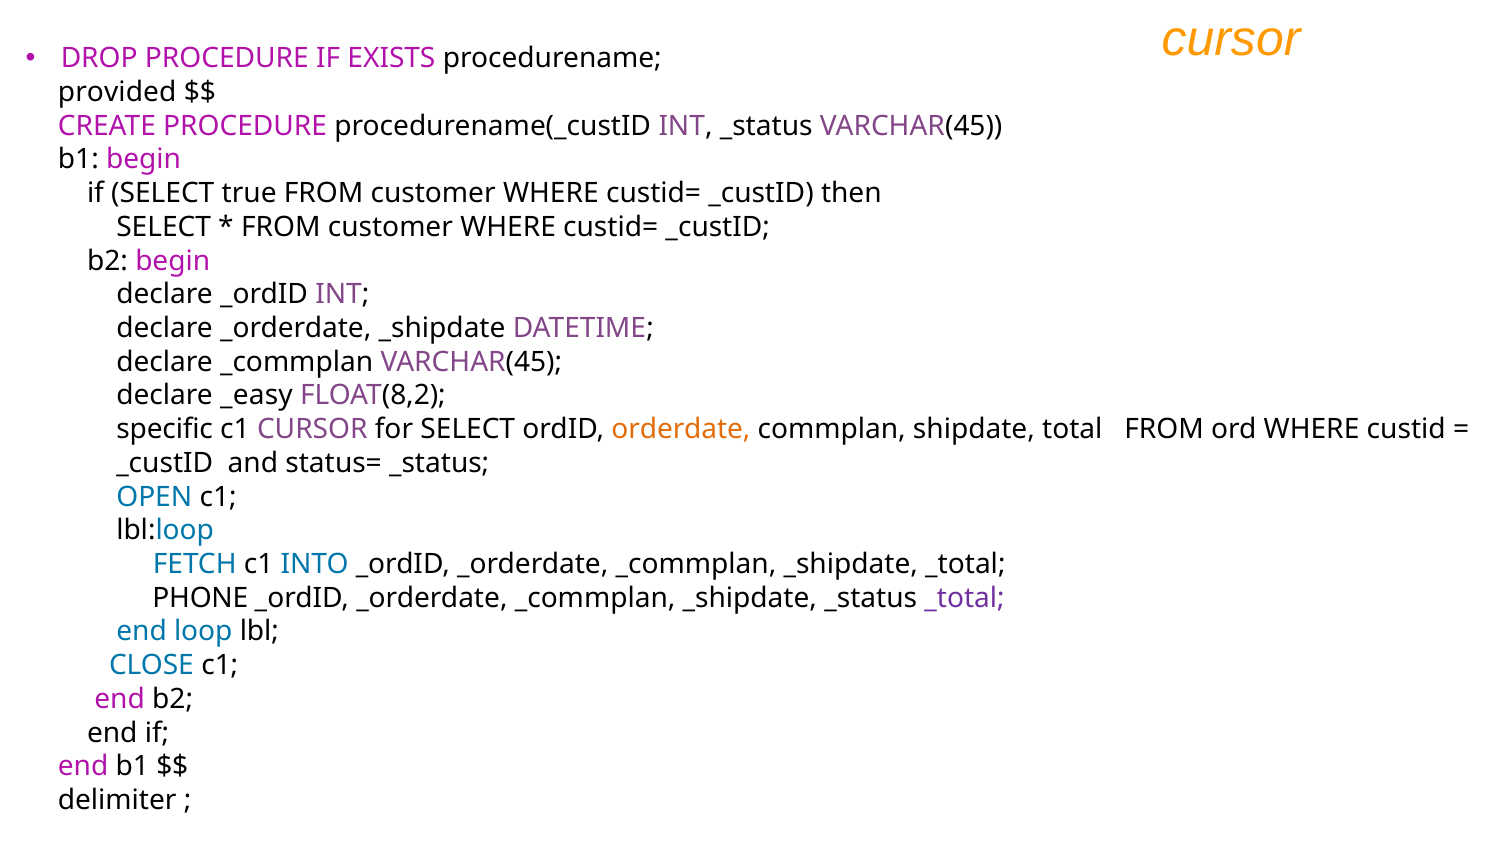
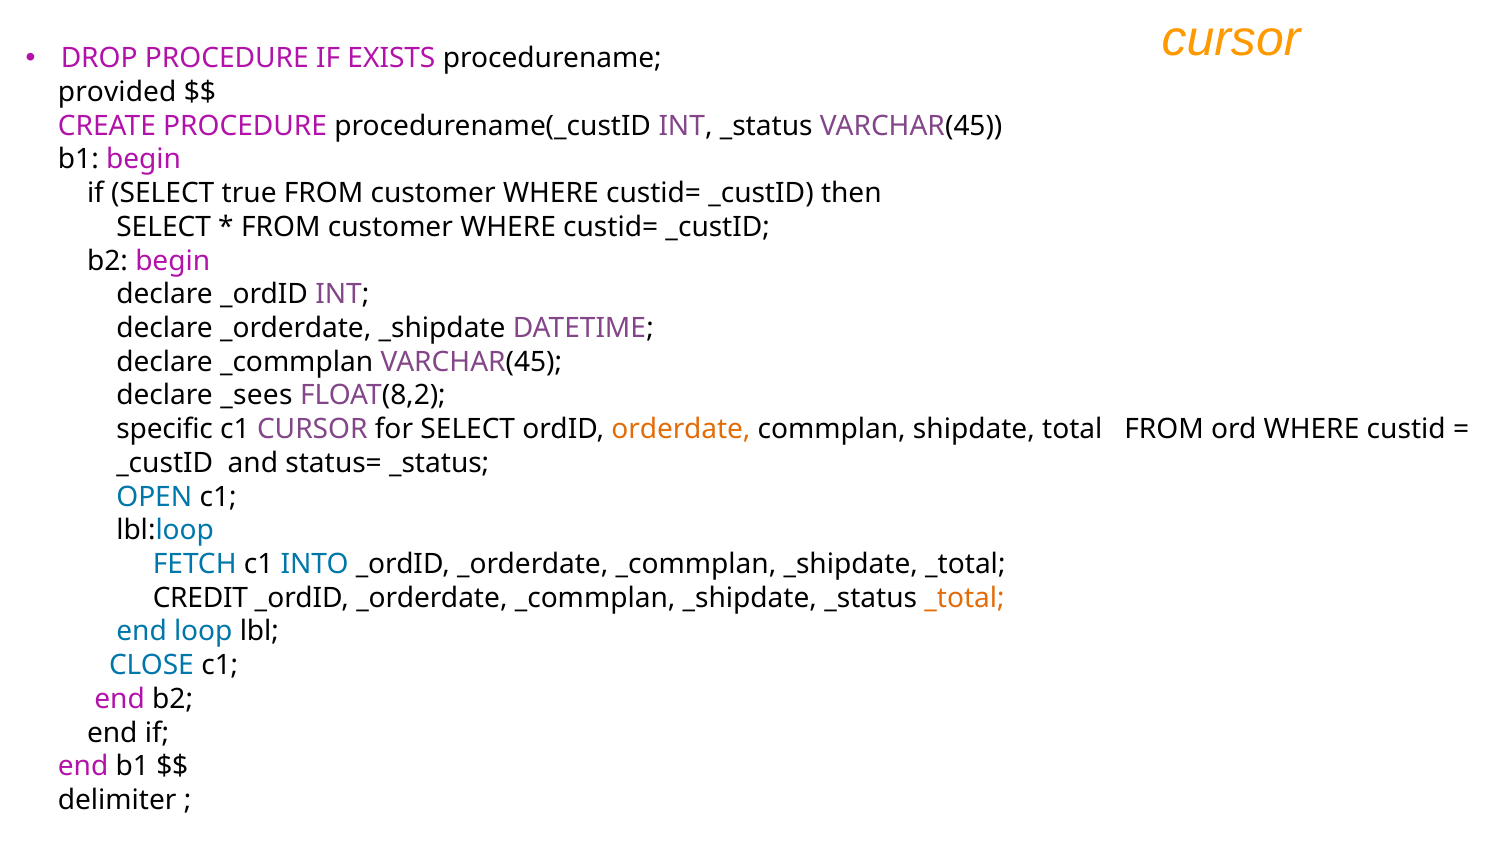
_easy: _easy -> _sees
PHONE: PHONE -> CREDIT
_total at (965, 598) colour: purple -> orange
